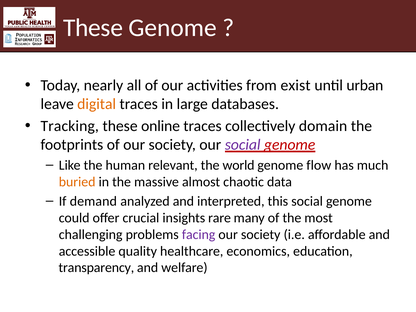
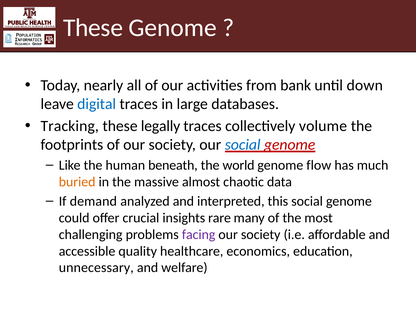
exist: exist -> bank
urban: urban -> down
digital colour: orange -> blue
online: online -> legally
domain: domain -> volume
social at (243, 145) colour: purple -> blue
relevant: relevant -> beneath
transparency: transparency -> unnecessary
